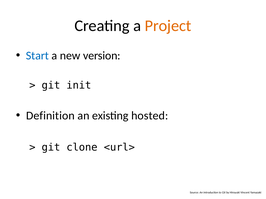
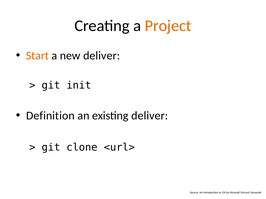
Start colour: blue -> orange
new version: version -> deliver
existing hosted: hosted -> deliver
